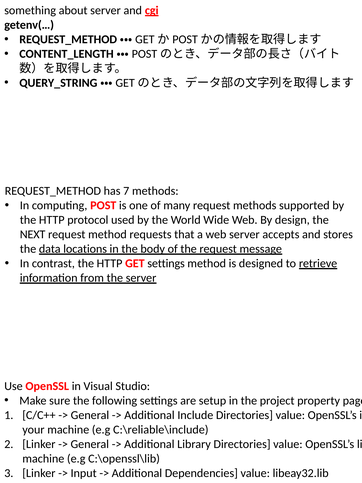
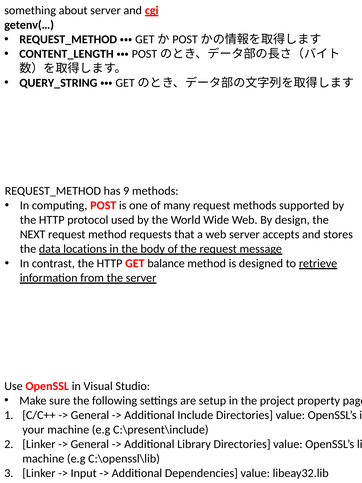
7: 7 -> 9
GET settings: settings -> balance
C:\reliable\include: C:\reliable\include -> C:\present\include
